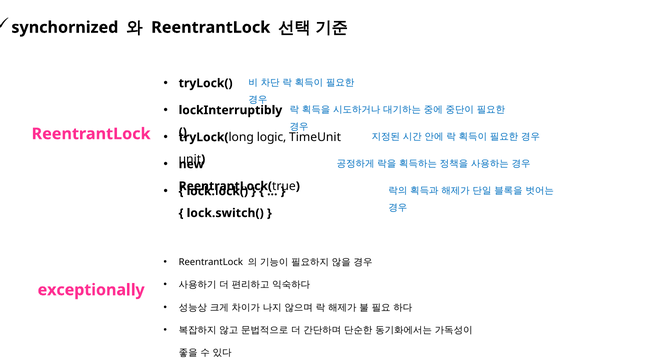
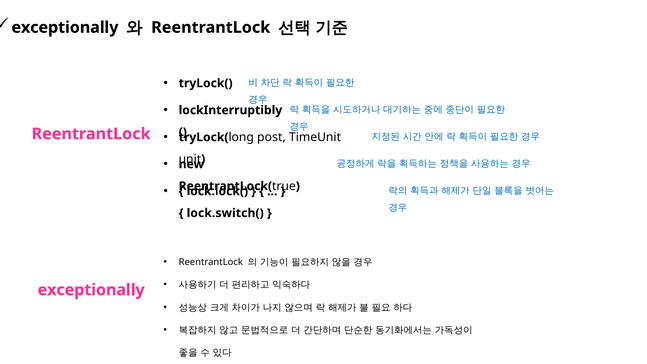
synchornized at (65, 27): synchornized -> exceptionally
logic: logic -> post
